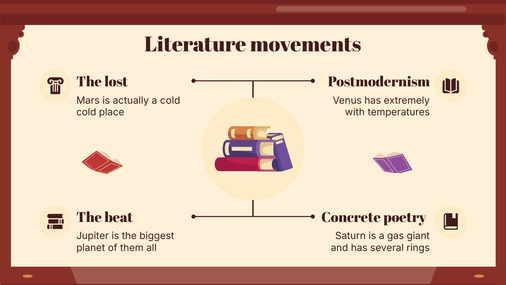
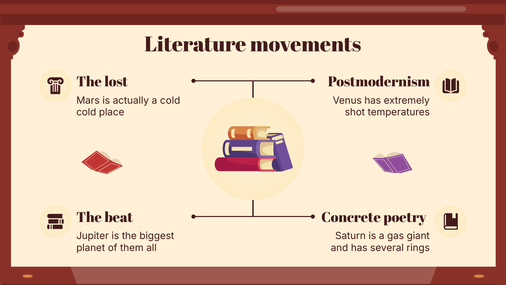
with: with -> shot
